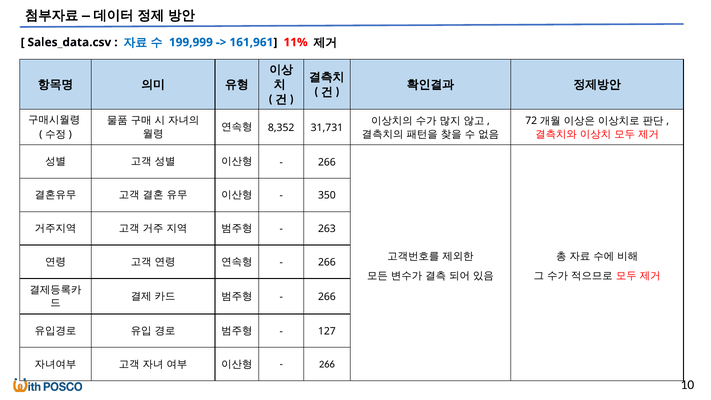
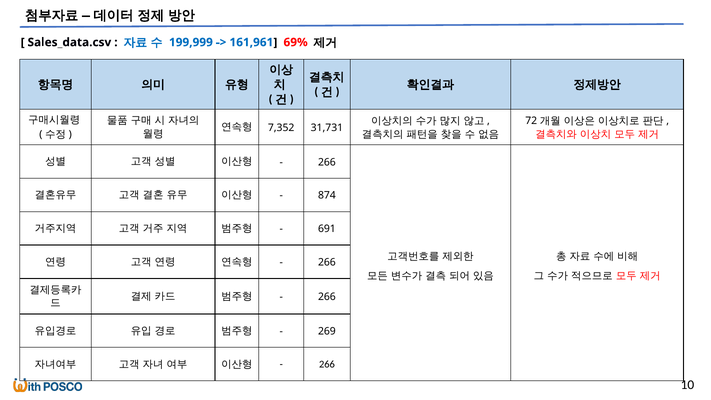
11%: 11% -> 69%
8,352: 8,352 -> 7,352
350: 350 -> 874
263: 263 -> 691
127: 127 -> 269
